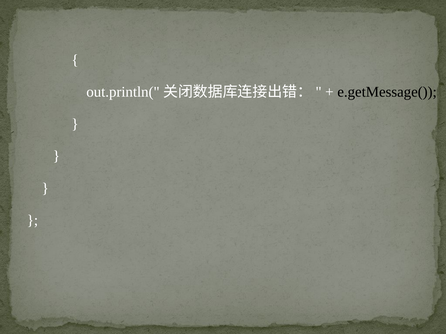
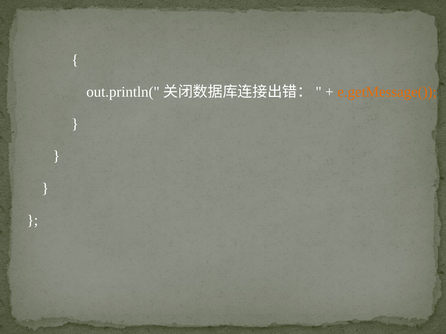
e.getMessage( colour: black -> orange
